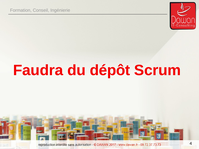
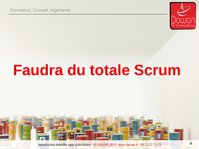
dépôt: dépôt -> totale
